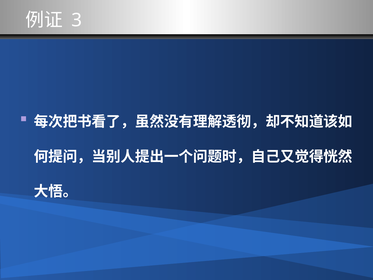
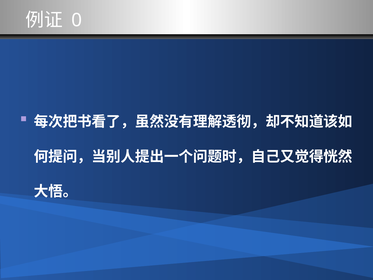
3: 3 -> 0
